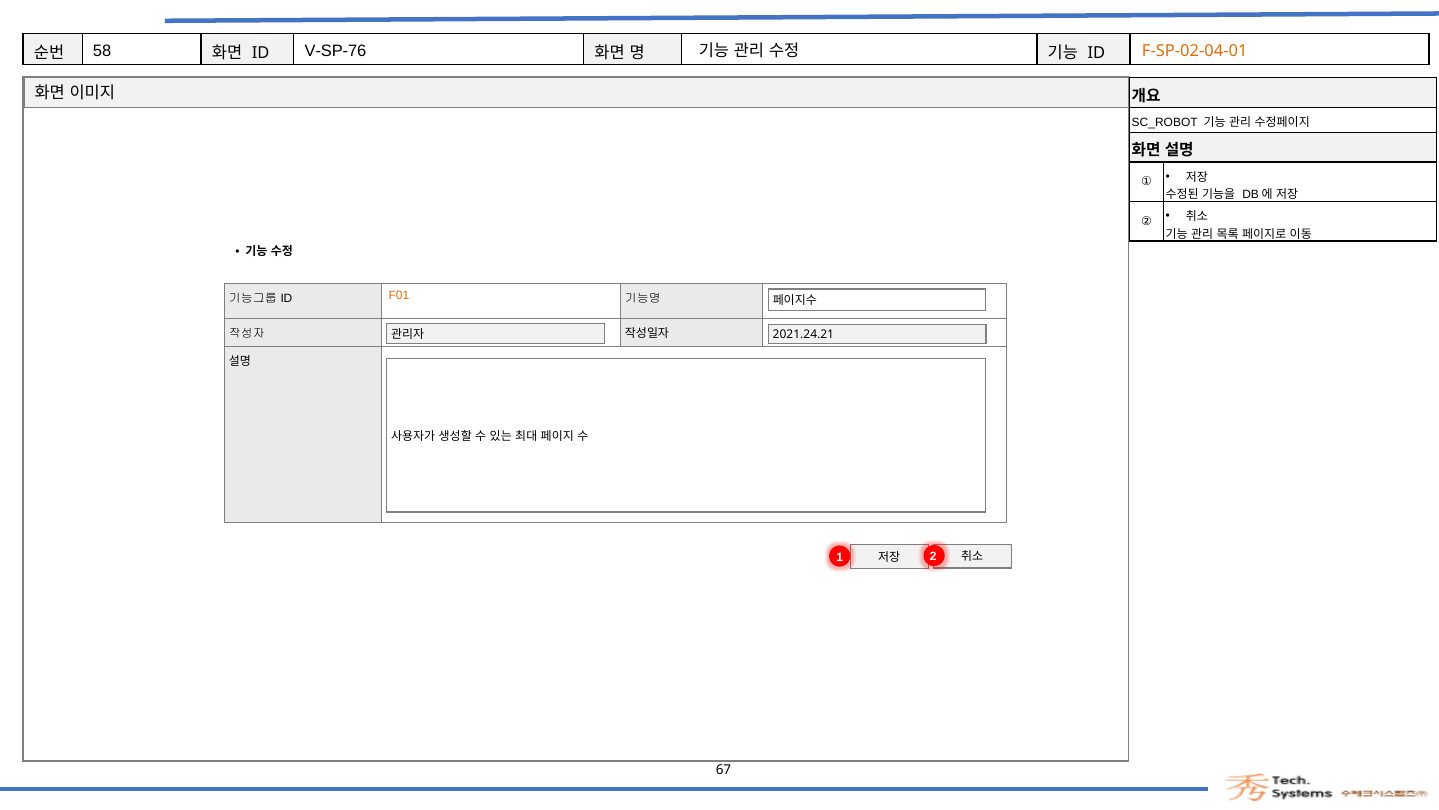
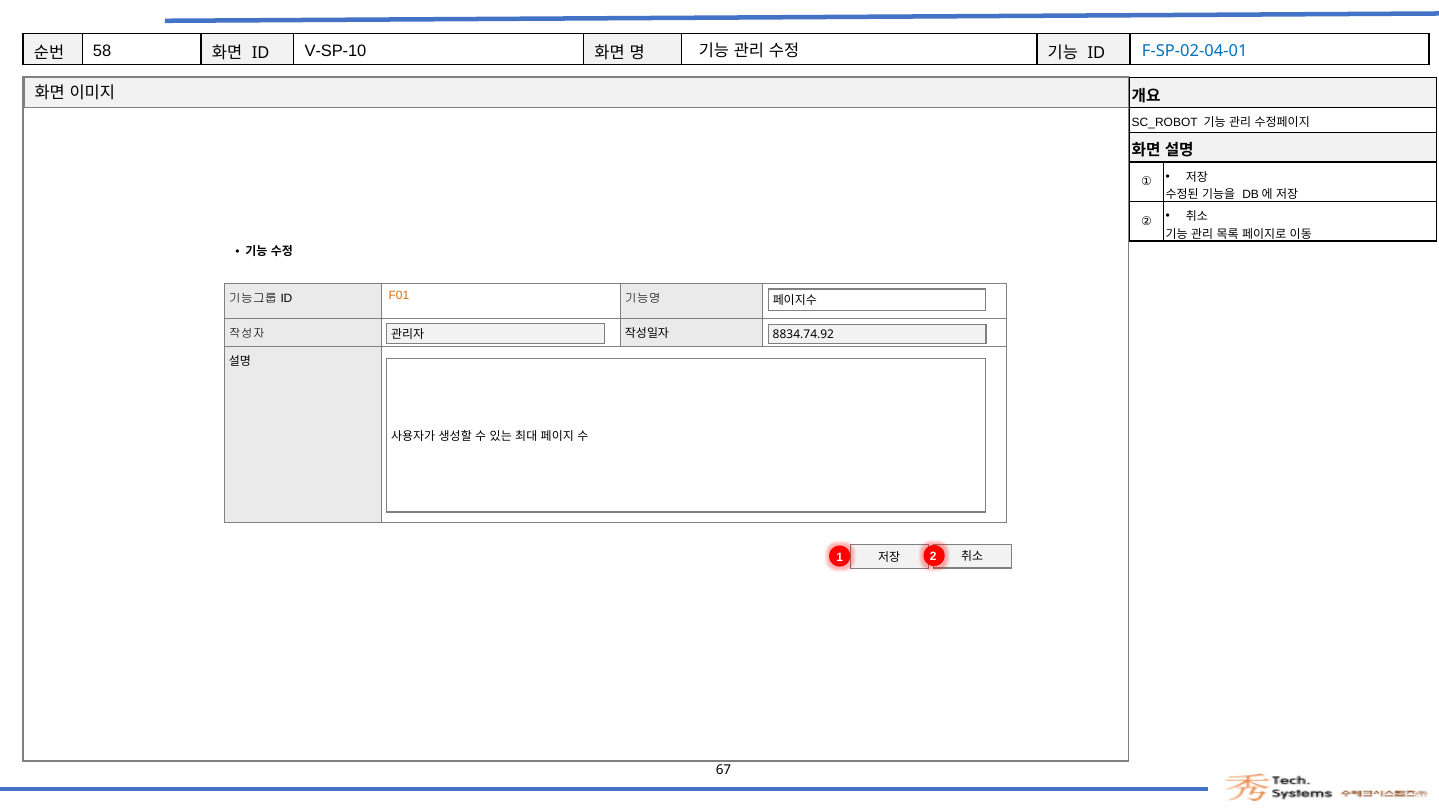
V-SP-76: V-SP-76 -> V-SP-10
F-SP-02-04-01 colour: orange -> blue
2021.24.21: 2021.24.21 -> 8834.74.92
